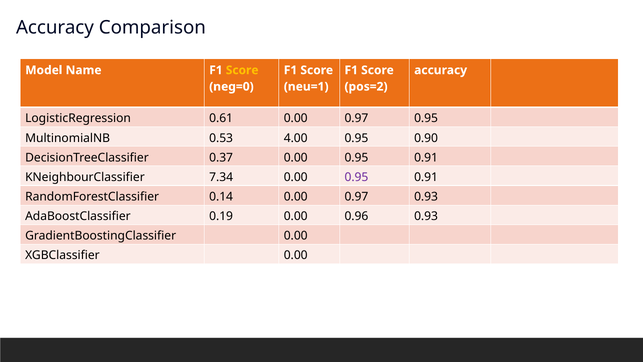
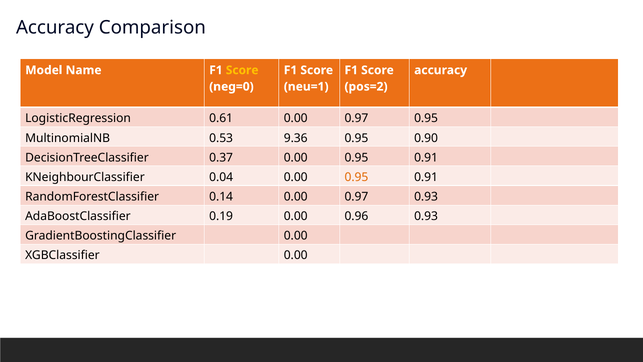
4.00: 4.00 -> 9.36
7.34: 7.34 -> 0.04
0.95 at (356, 177) colour: purple -> orange
